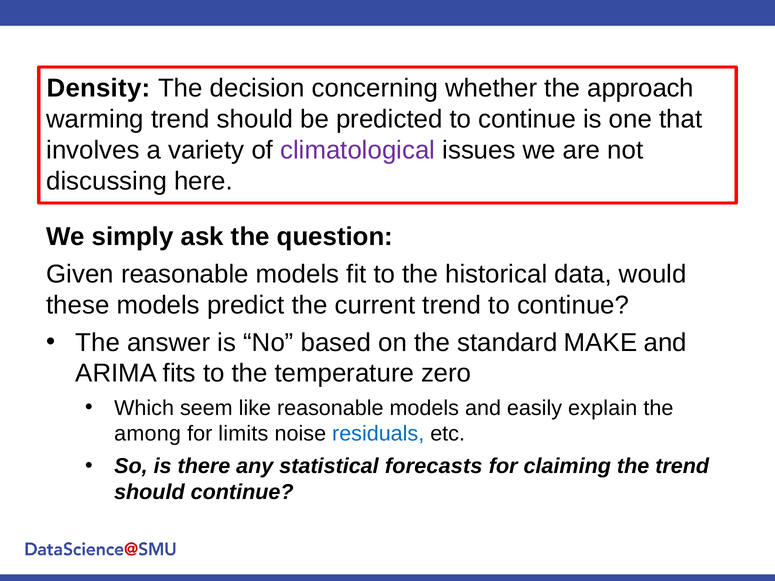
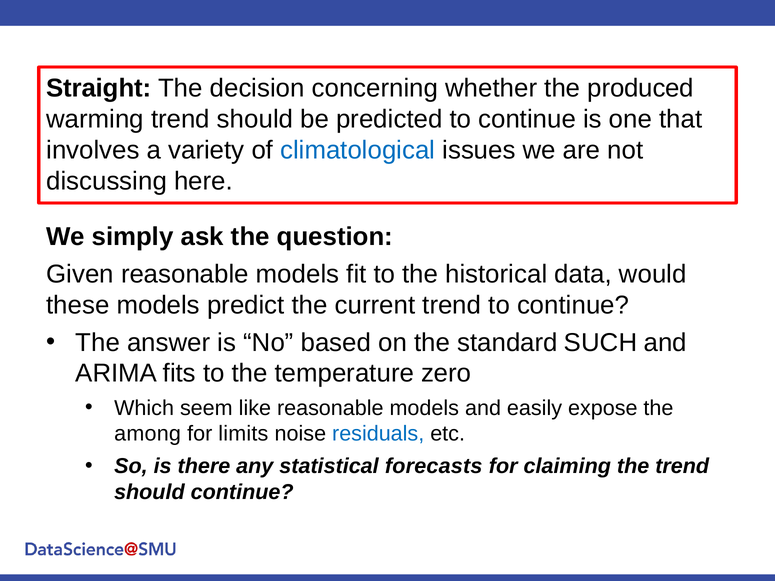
Density: Density -> Straight
approach: approach -> produced
climatological colour: purple -> blue
MAKE: MAKE -> SUCH
explain: explain -> expose
